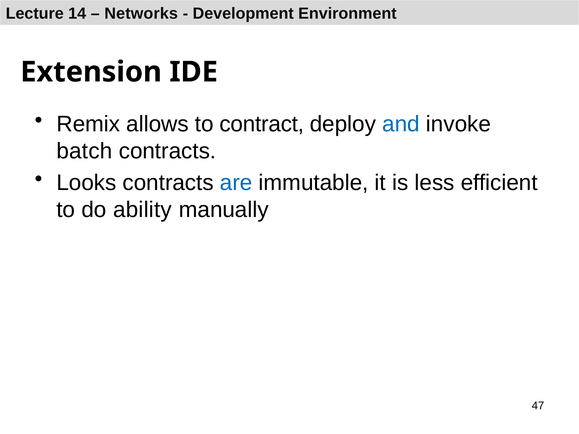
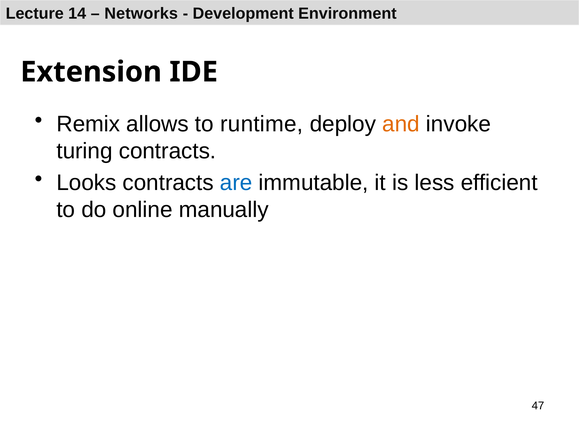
contract: contract -> runtime
and colour: blue -> orange
batch: batch -> turing
ability: ability -> online
